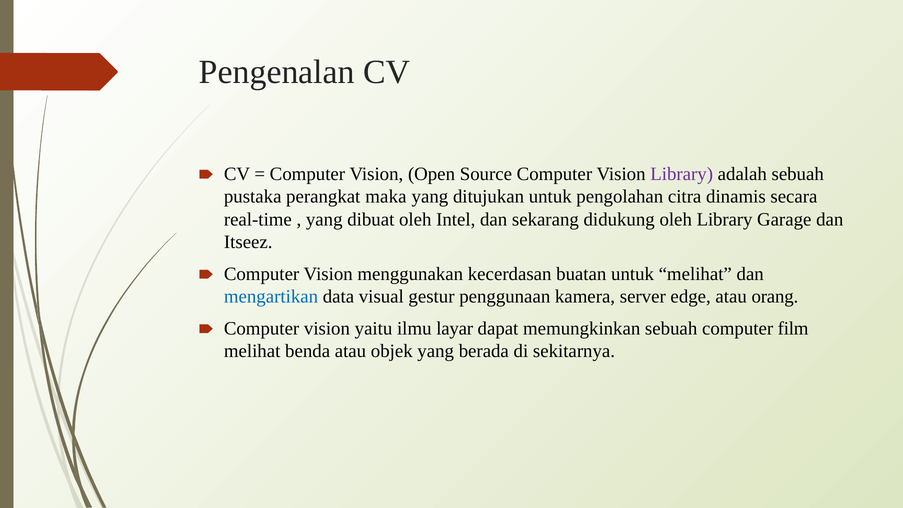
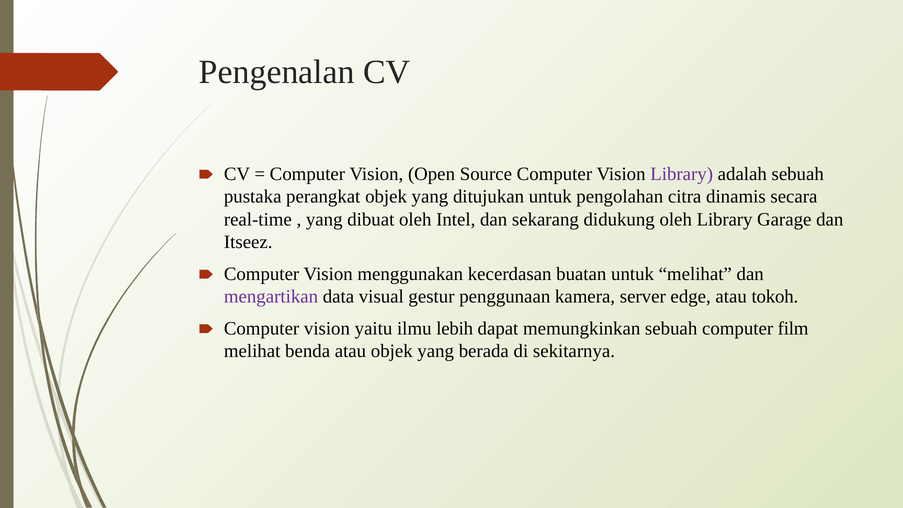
perangkat maka: maka -> objek
mengartikan colour: blue -> purple
orang: orang -> tokoh
layar: layar -> lebih
